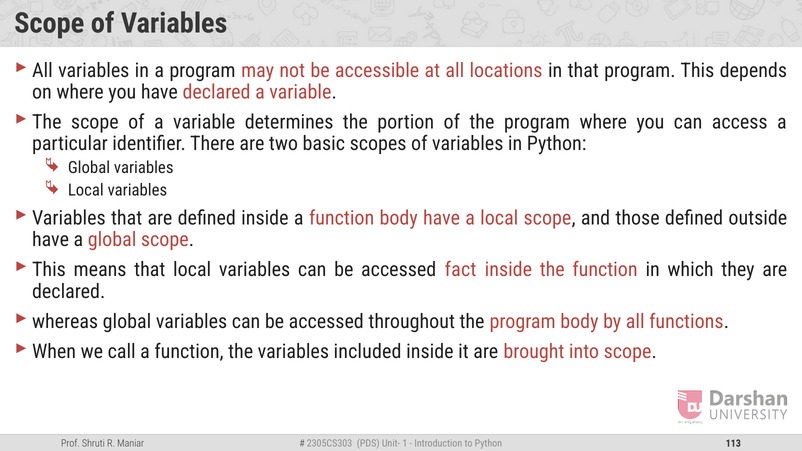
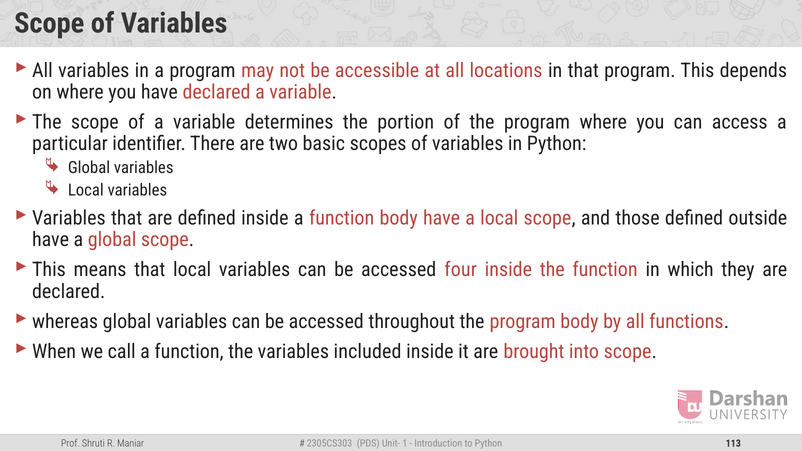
fact: fact -> four
